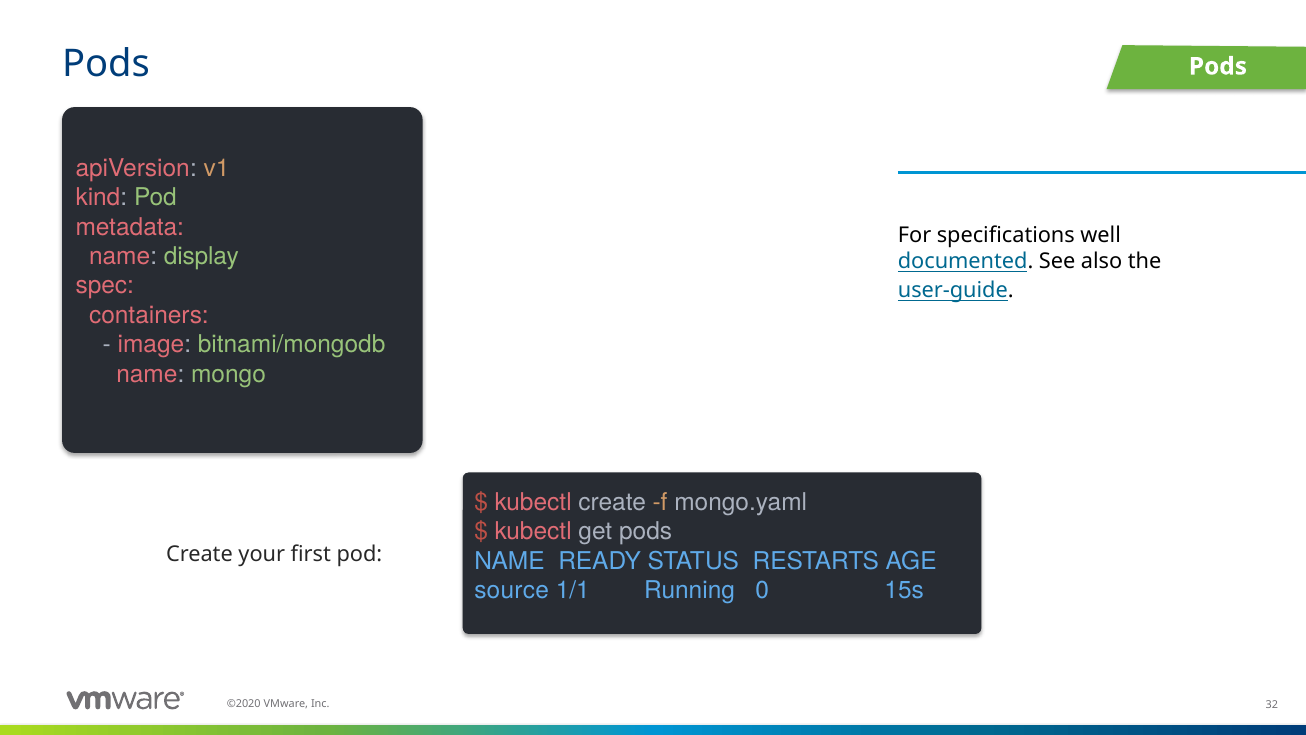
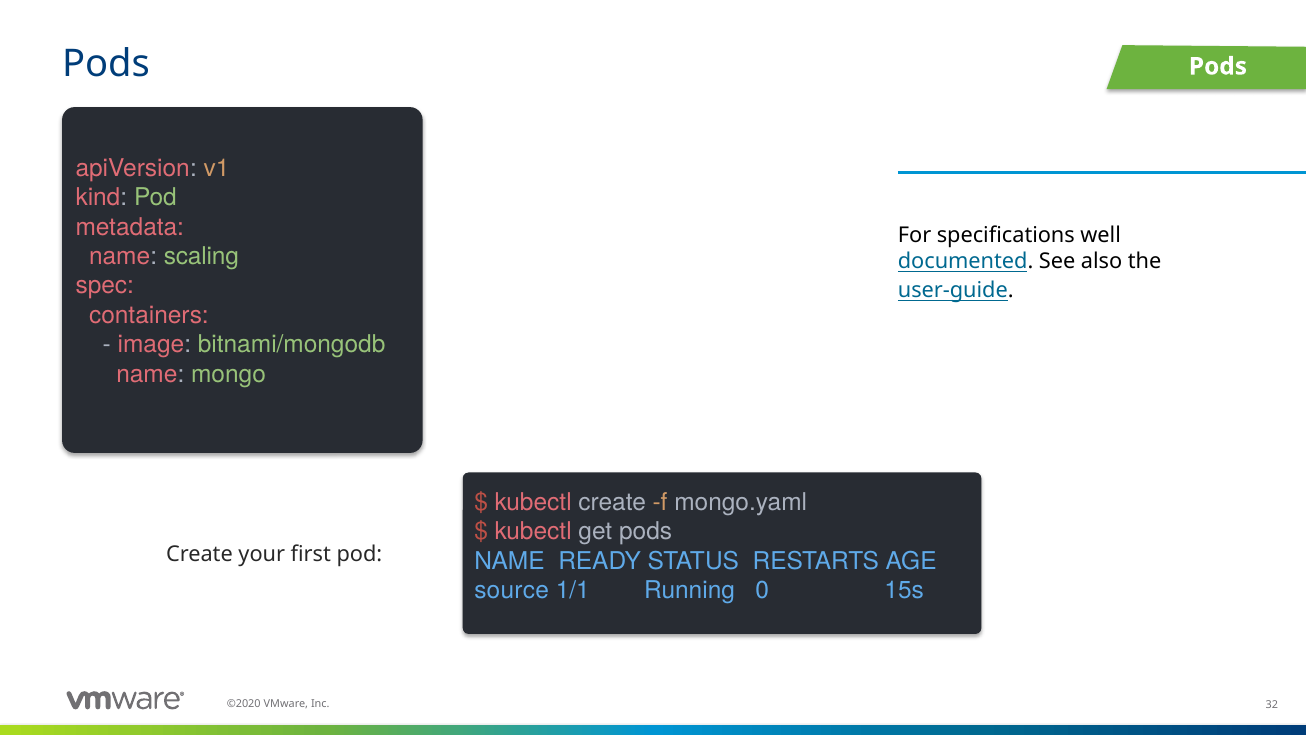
display: display -> scaling
